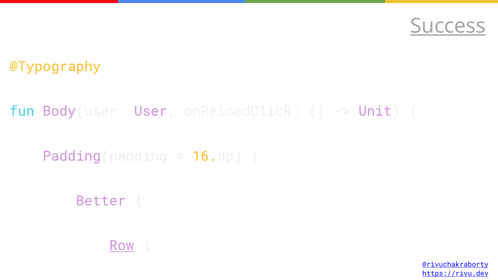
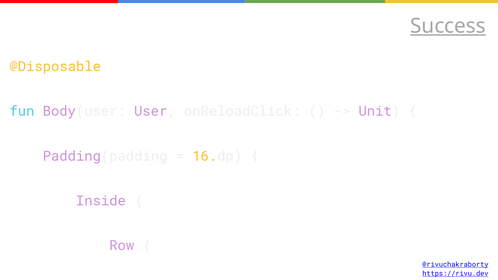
@Typography: @Typography -> @Disposable
Better: Better -> Inside
Row at (122, 246) underline: present -> none
